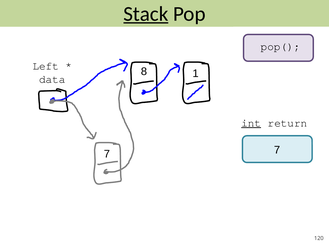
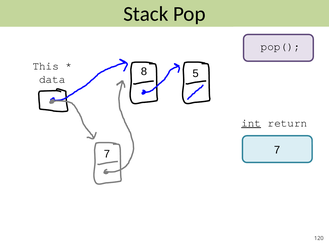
Stack underline: present -> none
Left: Left -> This
1: 1 -> 5
